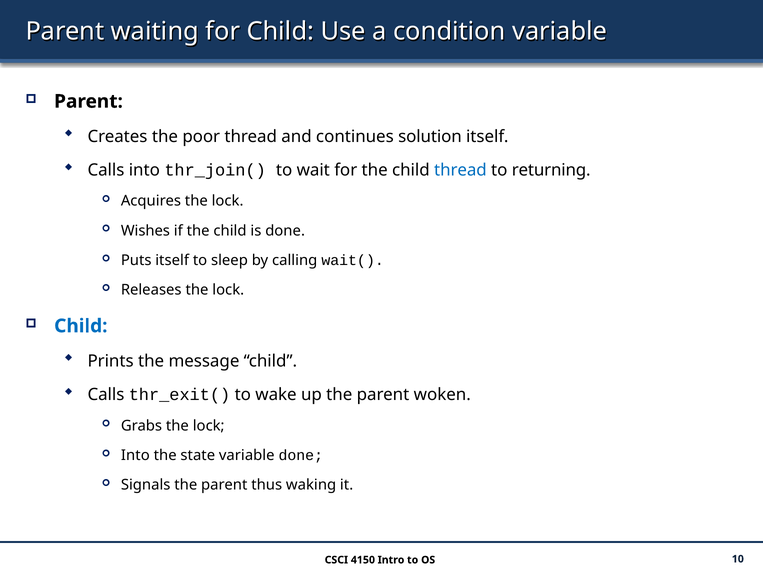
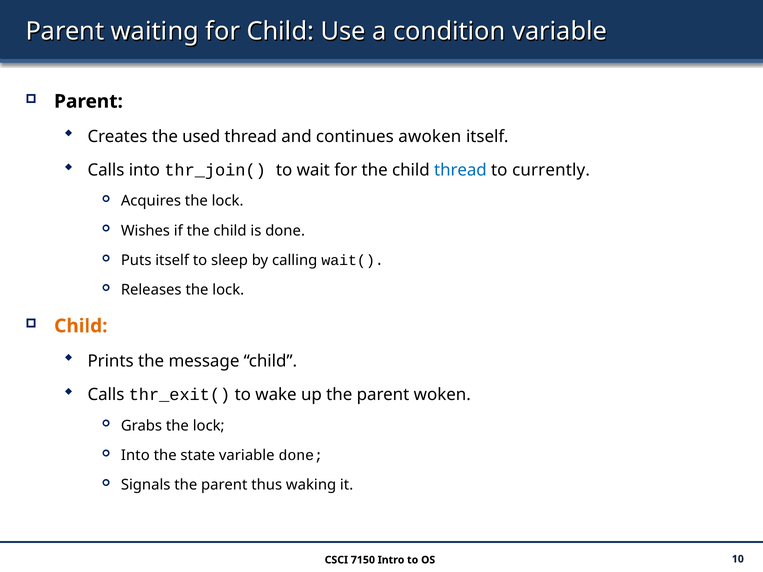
poor: poor -> used
solution: solution -> awoken
returning: returning -> currently
Child at (81, 326) colour: blue -> orange
4150: 4150 -> 7150
